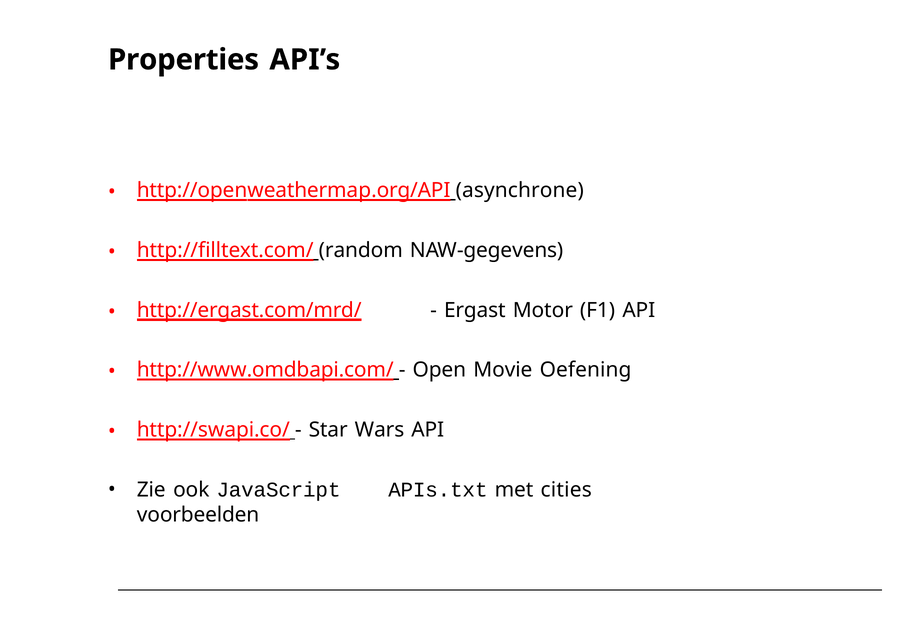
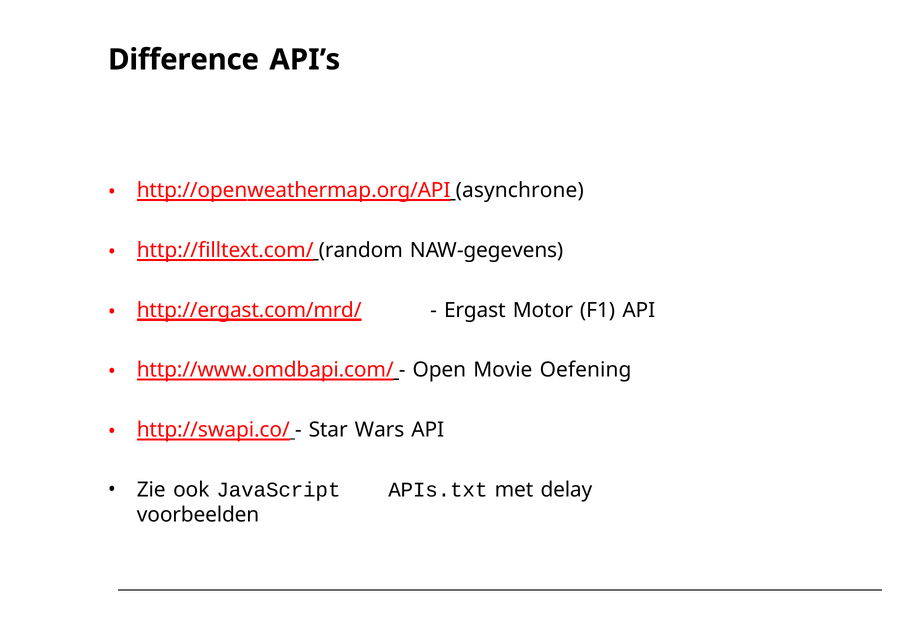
Properties: Properties -> Difference
cities: cities -> delay
